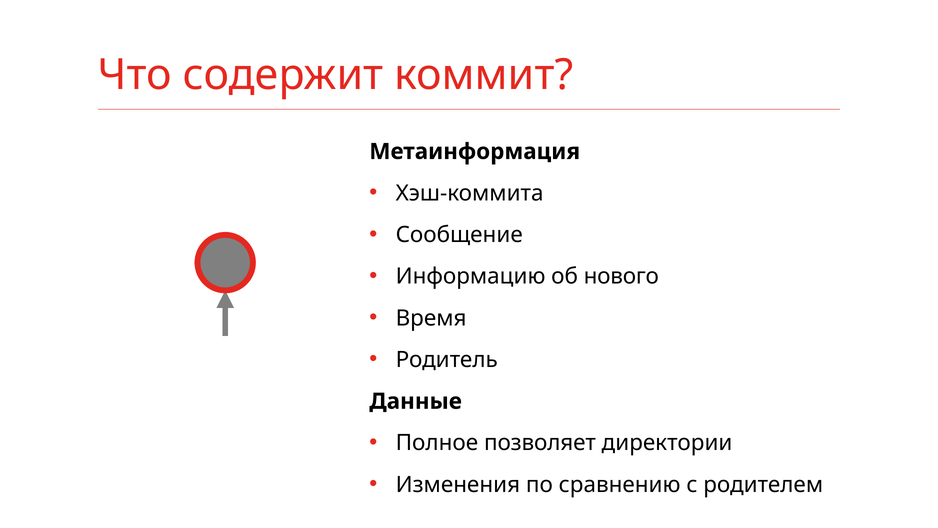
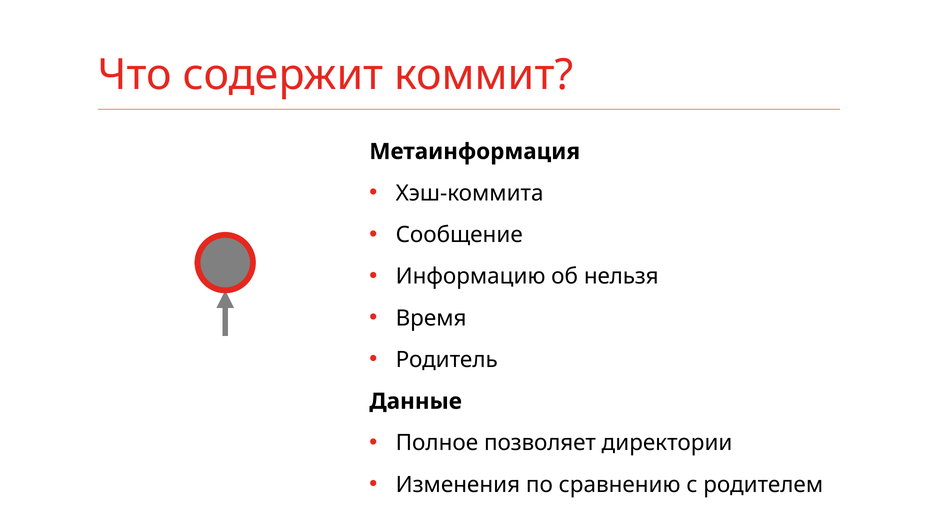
нового: нового -> нельзя
